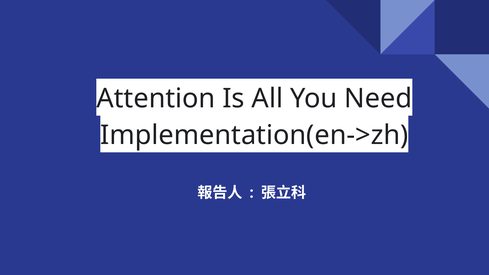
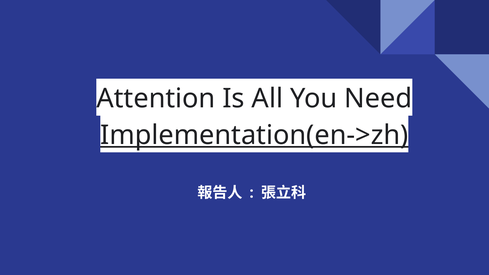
Implementation(en->zh underline: none -> present
